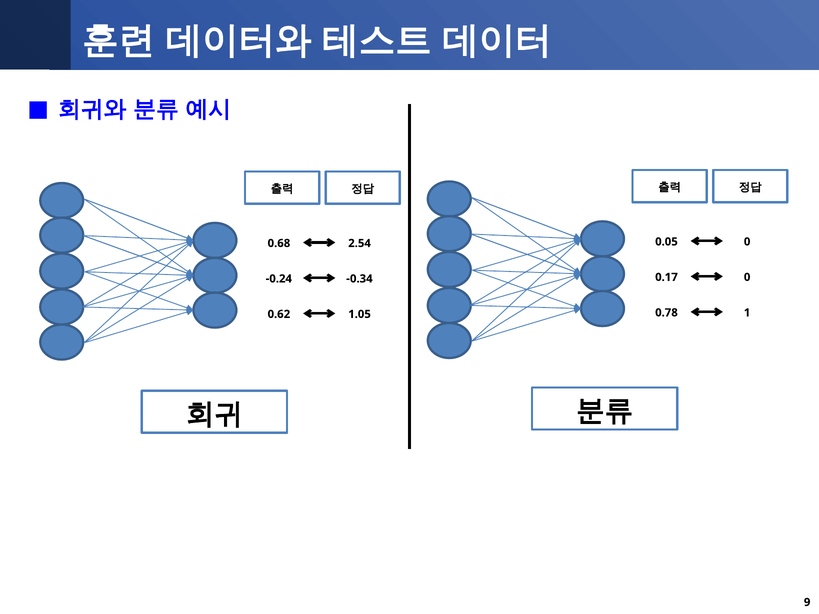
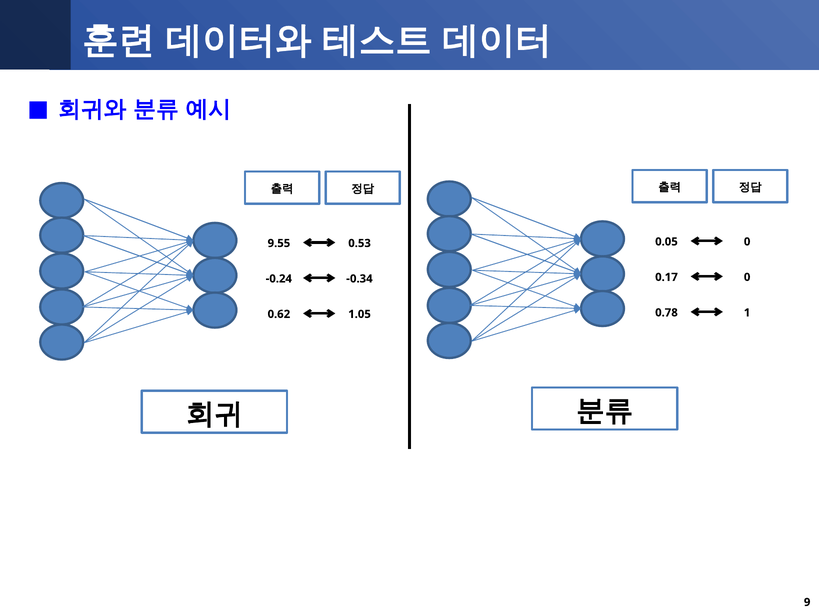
0.68: 0.68 -> 9.55
2.54: 2.54 -> 0.53
